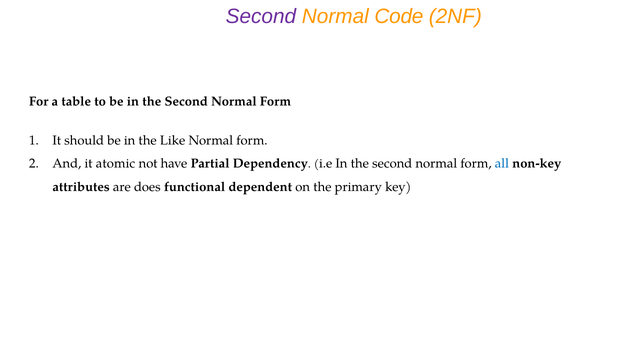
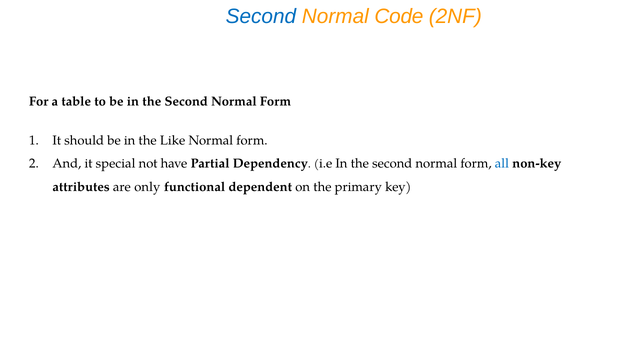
Second at (261, 16) colour: purple -> blue
atomic: atomic -> special
does: does -> only
